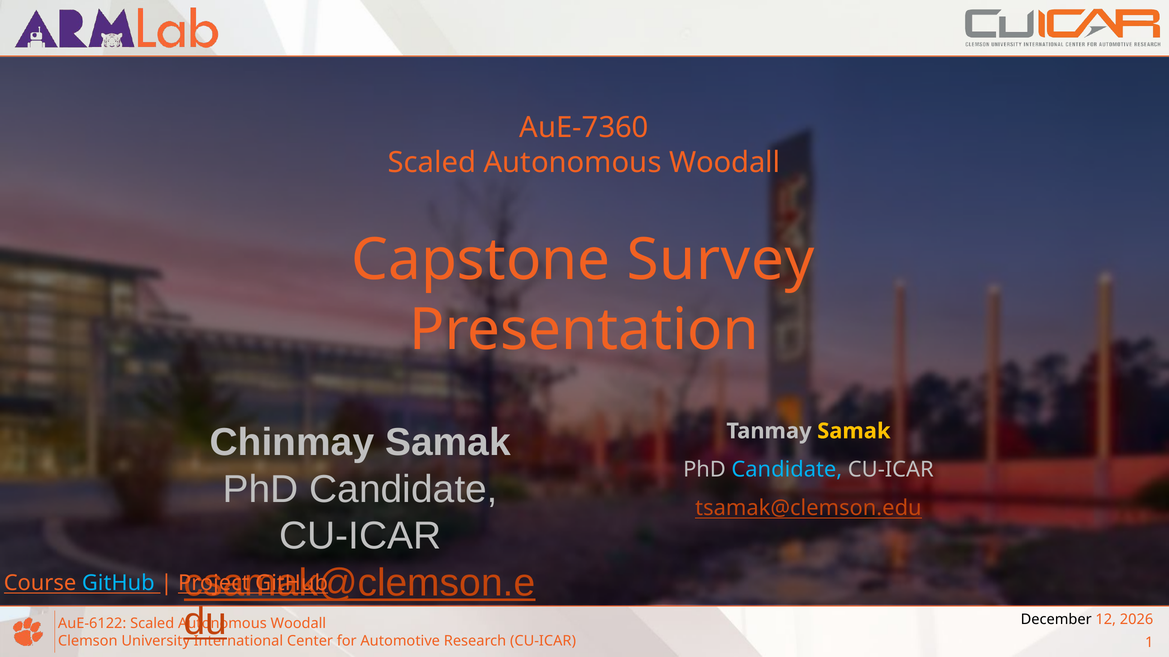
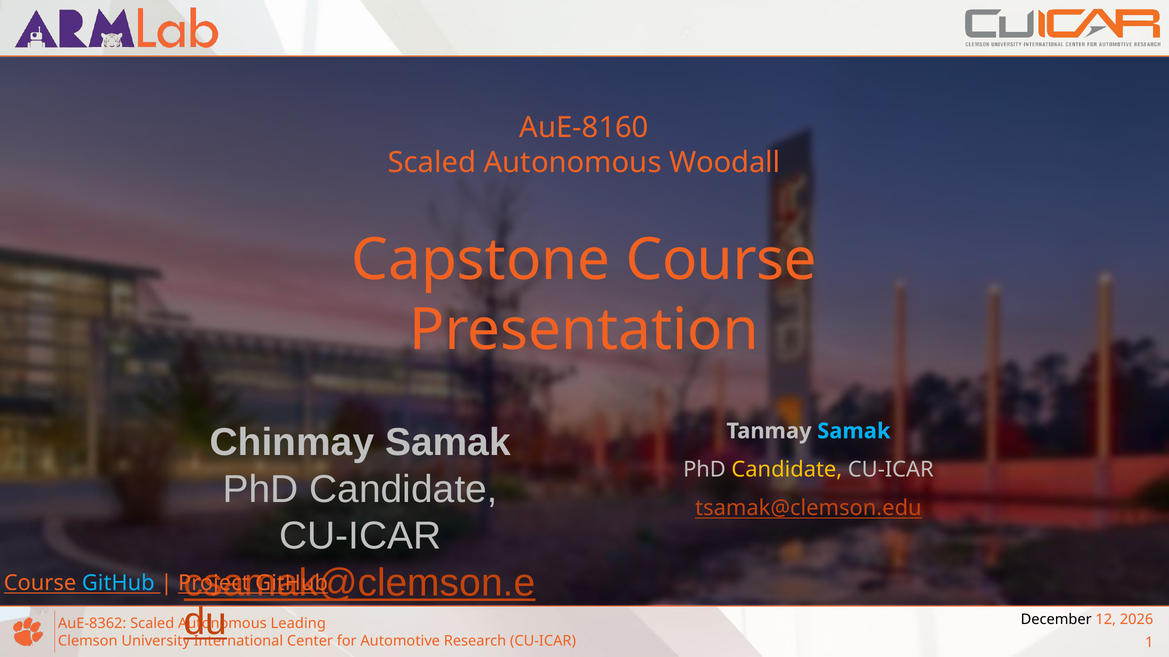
AuE-7360: AuE-7360 -> AuE-8160
Capstone Survey: Survey -> Course
Samak at (854, 431) colour: yellow -> light blue
Candidate at (787, 470) colour: light blue -> yellow
AuE-6122: AuE-6122 -> AuE-8362
Woodall at (298, 624): Woodall -> Leading
